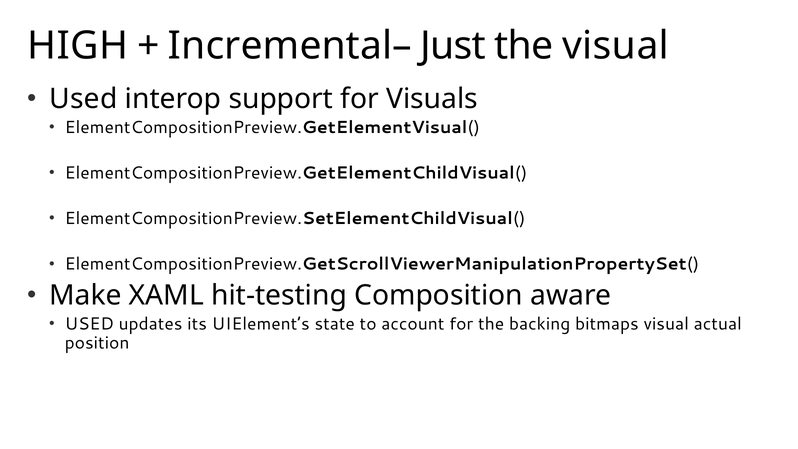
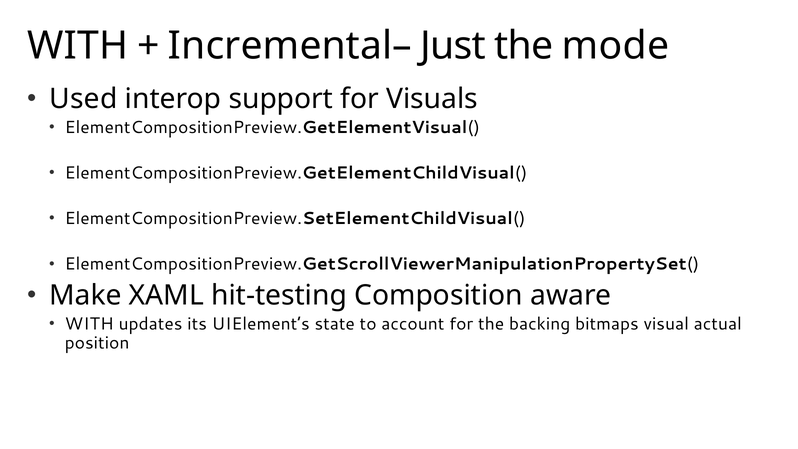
HIGH at (78, 46): HIGH -> WITH
the visual: visual -> mode
USED at (89, 324): USED -> WITH
